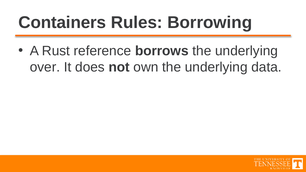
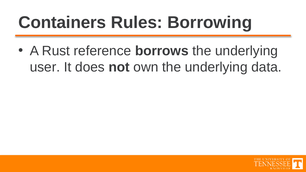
over: over -> user
